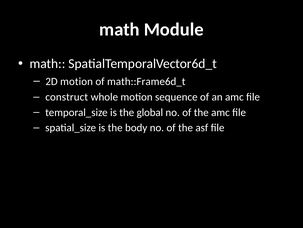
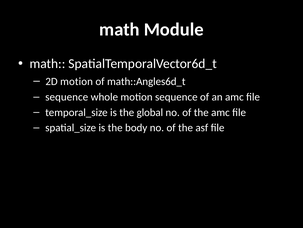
math::Frame6d_t: math::Frame6d_t -> math::Angles6d_t
construct at (67, 97): construct -> sequence
